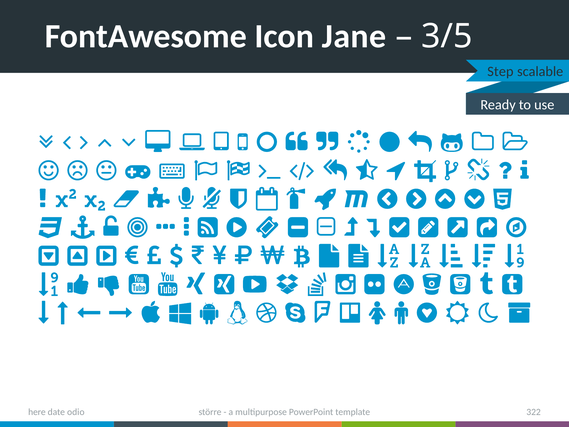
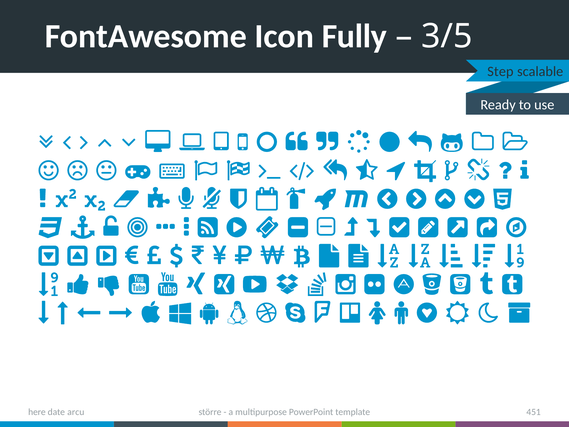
Jane: Jane -> Fully
322: 322 -> 451
odio: odio -> arcu
